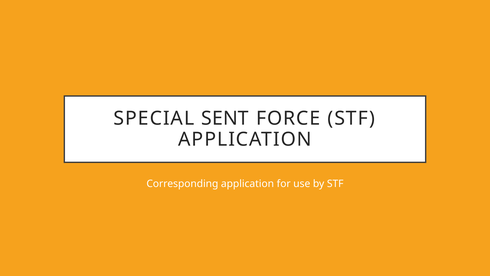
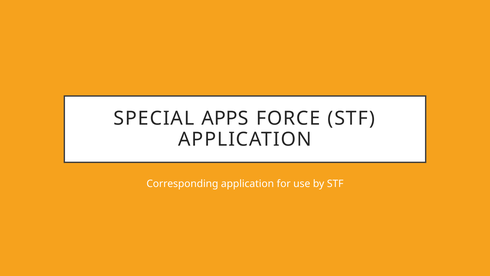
SENT: SENT -> APPS
